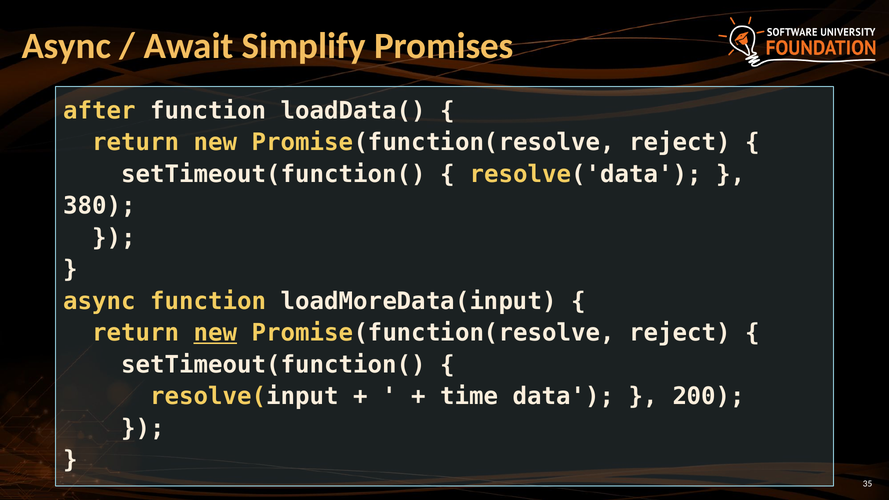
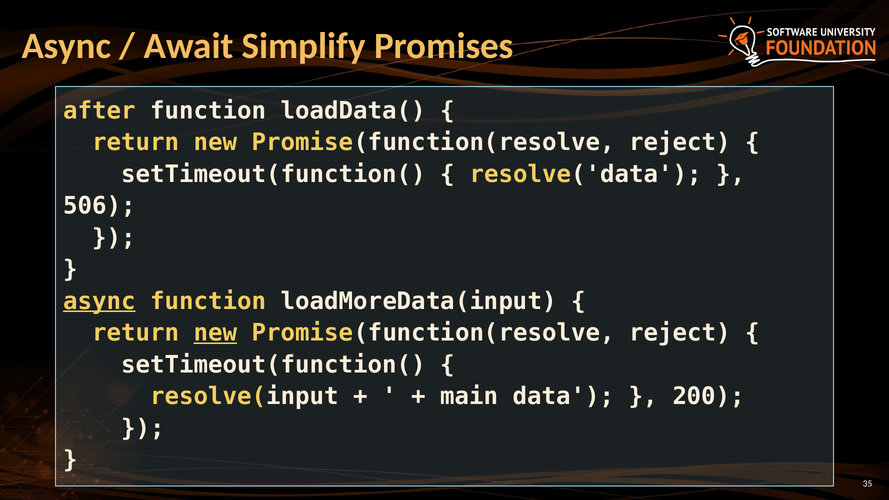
380: 380 -> 506
async at (99, 301) underline: none -> present
time: time -> main
